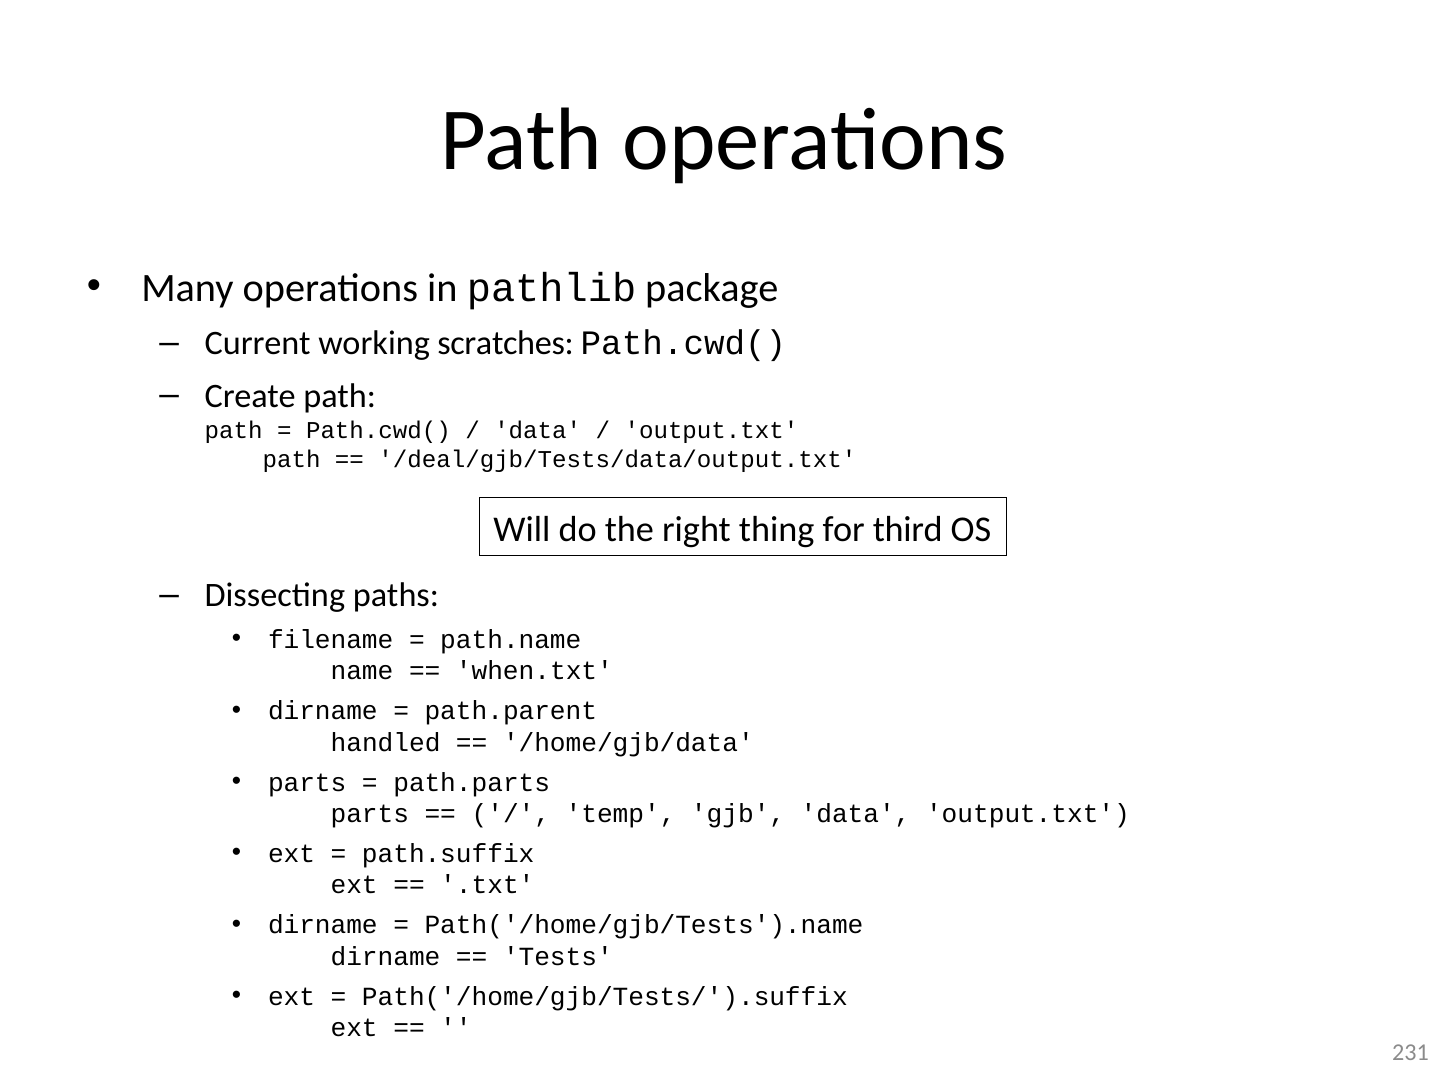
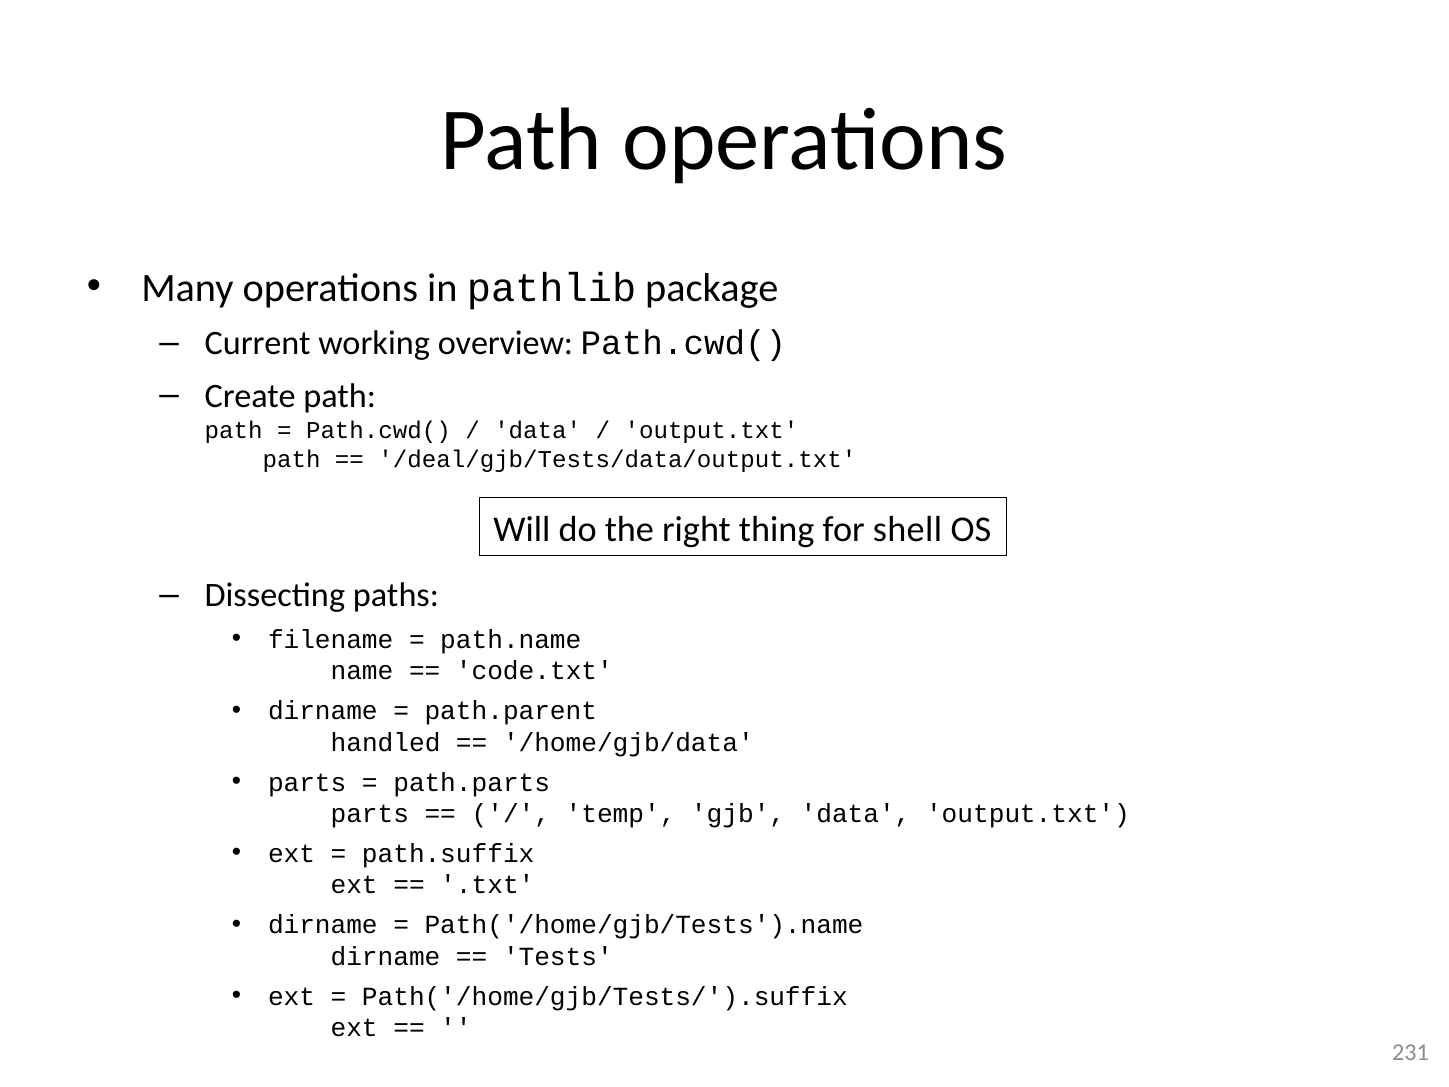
scratches: scratches -> overview
third: third -> shell
when.txt: when.txt -> code.txt
